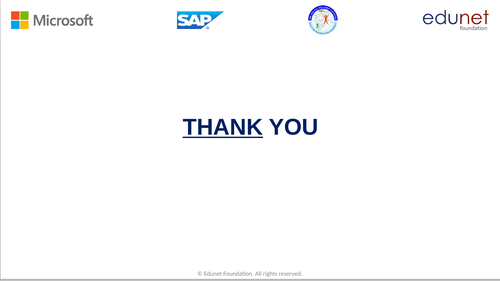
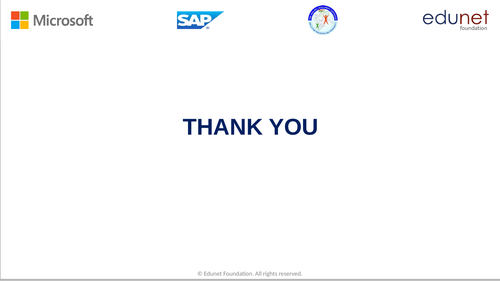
THANK underline: present -> none
